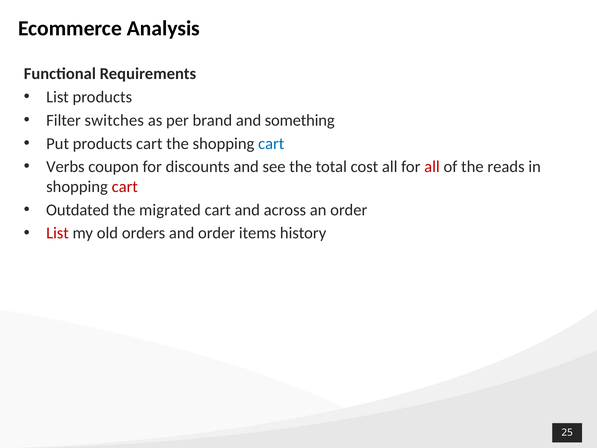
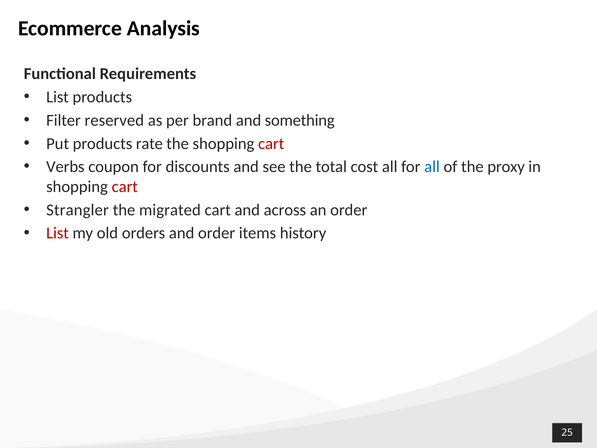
switches: switches -> reserved
products cart: cart -> rate
cart at (271, 143) colour: blue -> red
all at (432, 167) colour: red -> blue
reads: reads -> proxy
Outdated: Outdated -> Strangler
